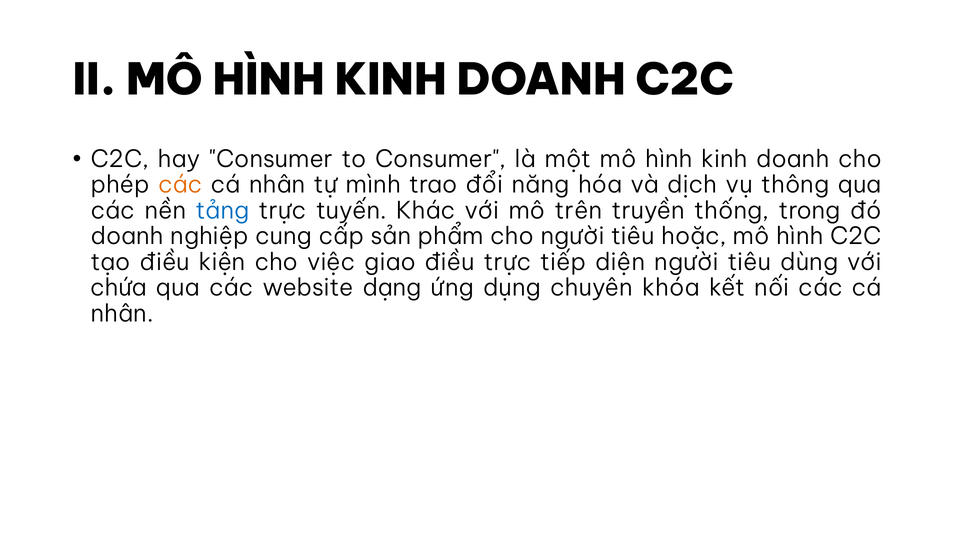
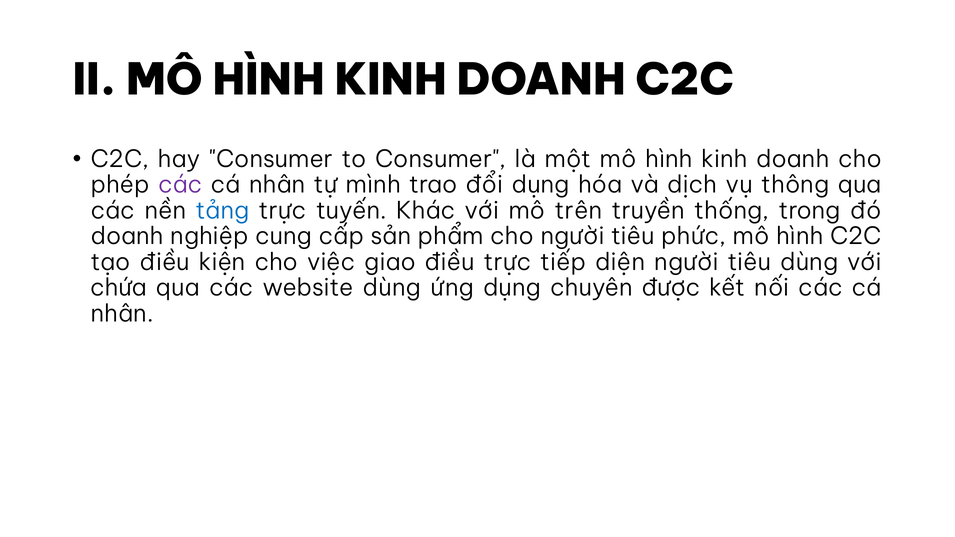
các at (180, 185) colour: orange -> purple
đổi năng: năng -> dụng
hoặc: hoặc -> phức
website dạng: dạng -> dùng
khóa: khóa -> được
